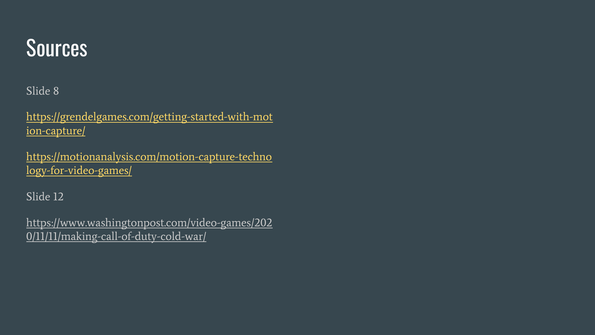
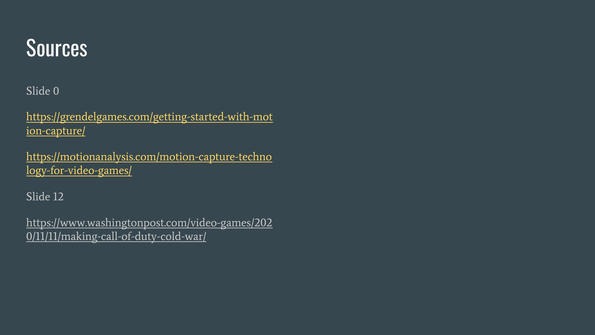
8: 8 -> 0
